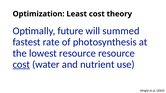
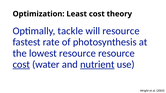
future: future -> tackle
will summed: summed -> resource
nutrient underline: none -> present
